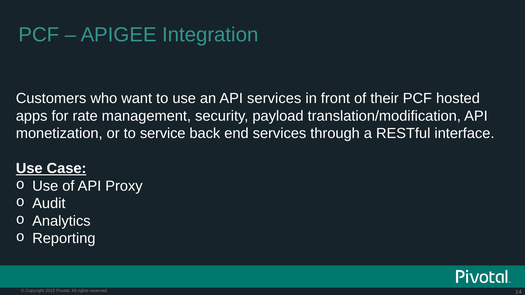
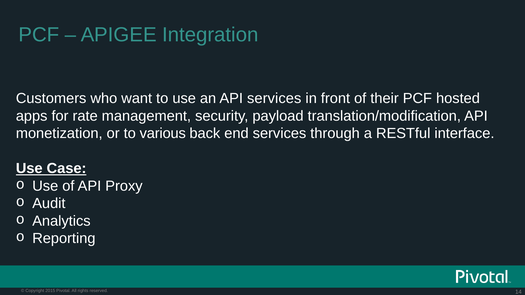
service: service -> various
